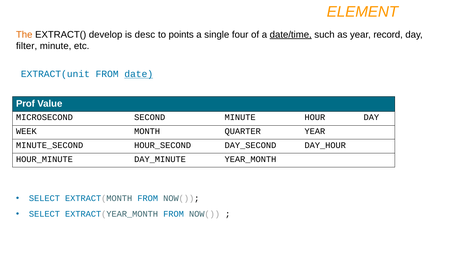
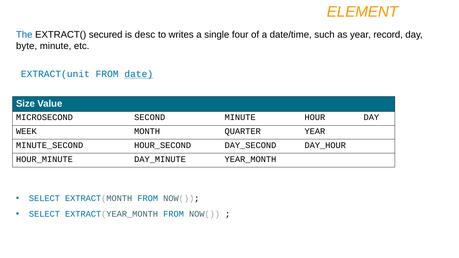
The colour: orange -> blue
develop: develop -> secured
points: points -> writes
date/time underline: present -> none
filter: filter -> byte
Prof: Prof -> Size
